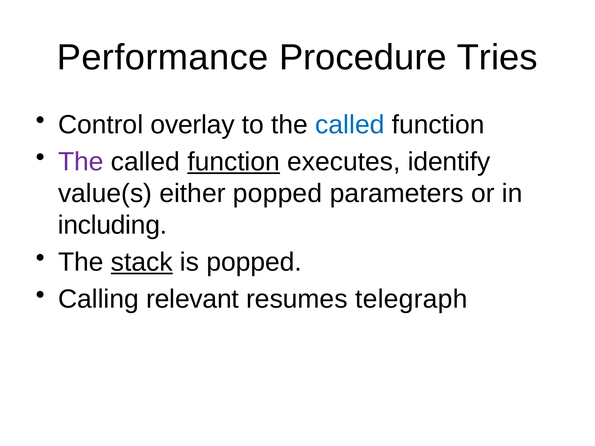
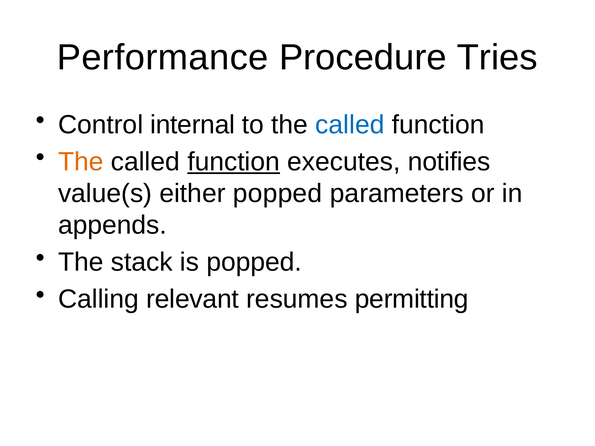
overlay: overlay -> internal
The at (81, 162) colour: purple -> orange
identify: identify -> notifies
including: including -> appends
stack underline: present -> none
telegraph: telegraph -> permitting
